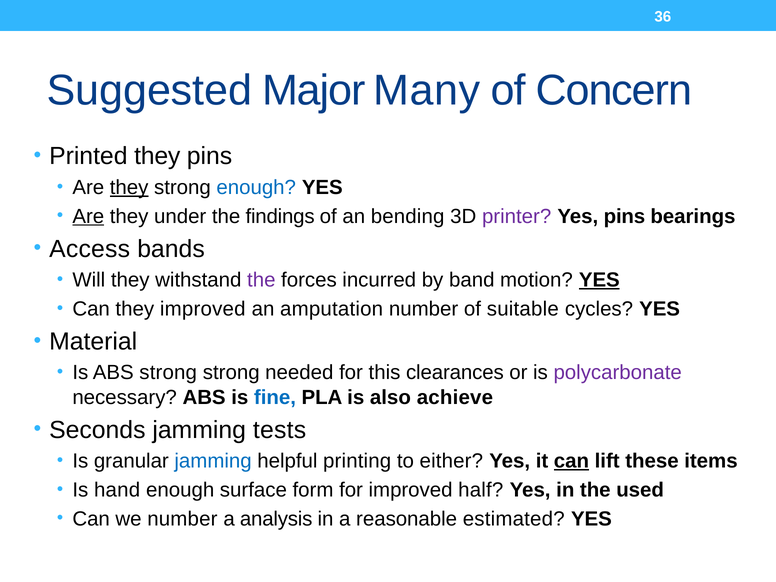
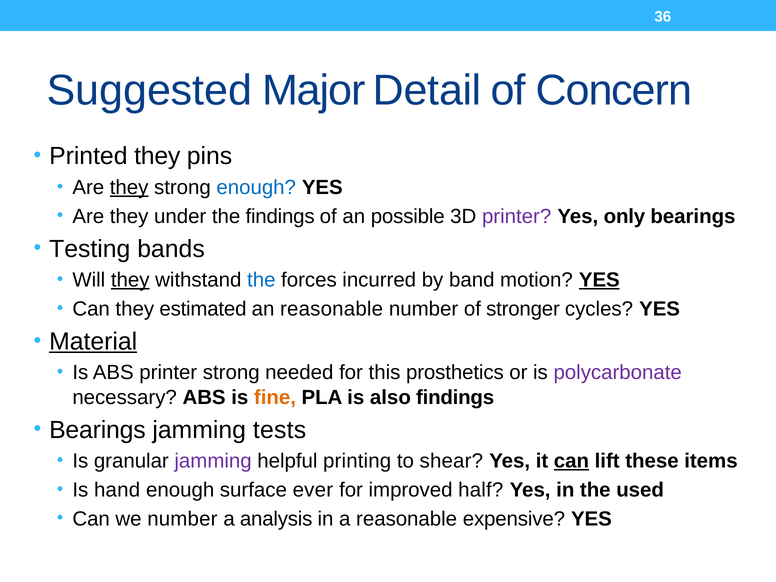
Many: Many -> Detail
Are at (88, 216) underline: present -> none
bending: bending -> possible
Yes pins: pins -> only
Access: Access -> Testing
they at (130, 280) underline: none -> present
the at (261, 280) colour: purple -> blue
they improved: improved -> estimated
an amputation: amputation -> reasonable
suitable: suitable -> stronger
Material underline: none -> present
ABS strong: strong -> printer
clearances: clearances -> prosthetics
fine colour: blue -> orange
also achieve: achieve -> findings
Seconds at (97, 430): Seconds -> Bearings
jamming at (213, 461) colour: blue -> purple
either: either -> shear
form: form -> ever
estimated: estimated -> expensive
